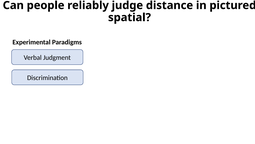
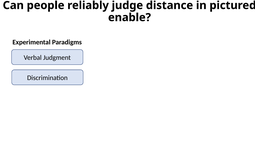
spatial: spatial -> enable
